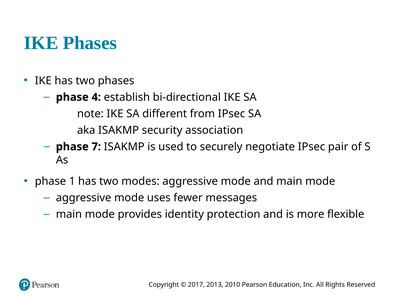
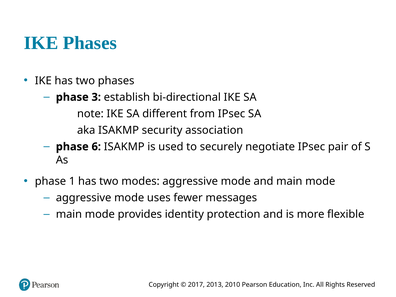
4: 4 -> 3
7: 7 -> 6
